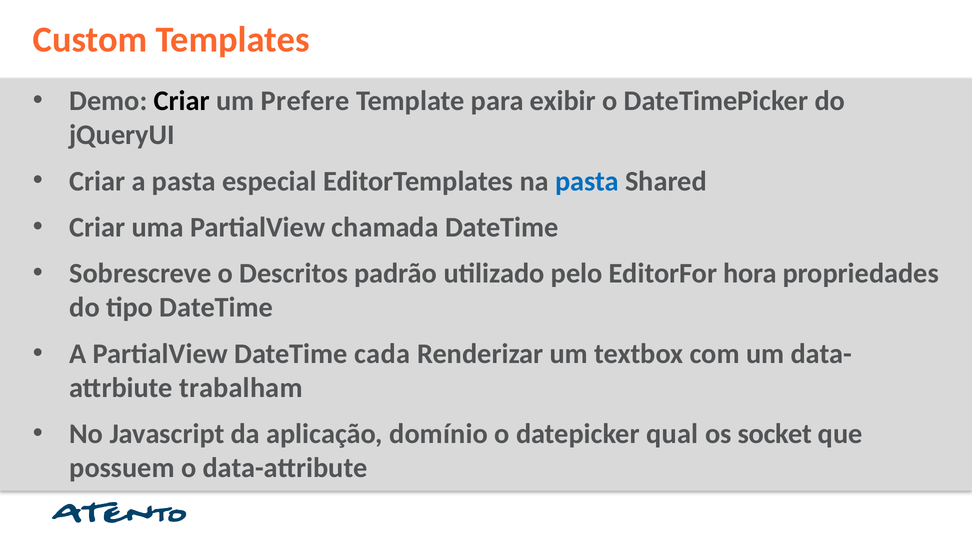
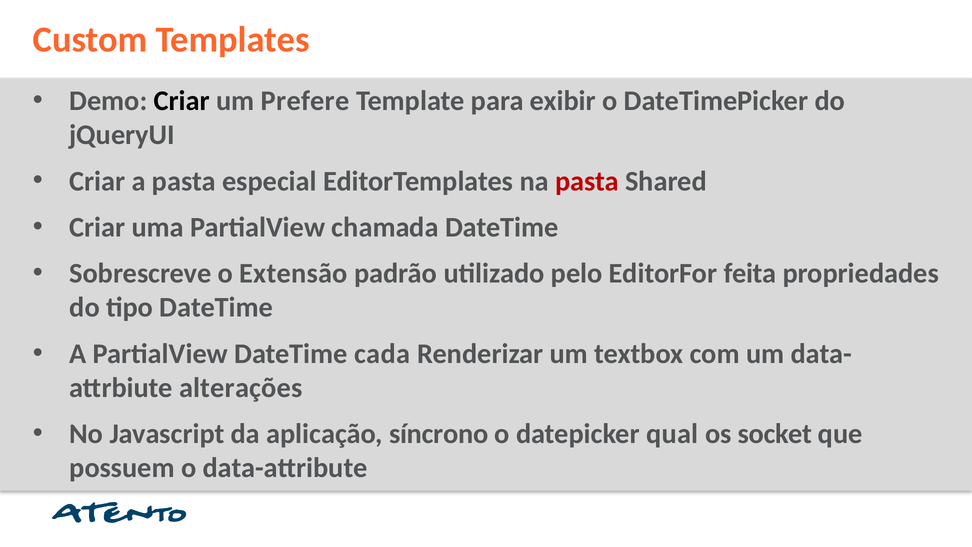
pasta at (587, 181) colour: blue -> red
Descritos: Descritos -> Extensão
hora: hora -> feita
trabalham: trabalham -> alterações
domínio: domínio -> síncrono
